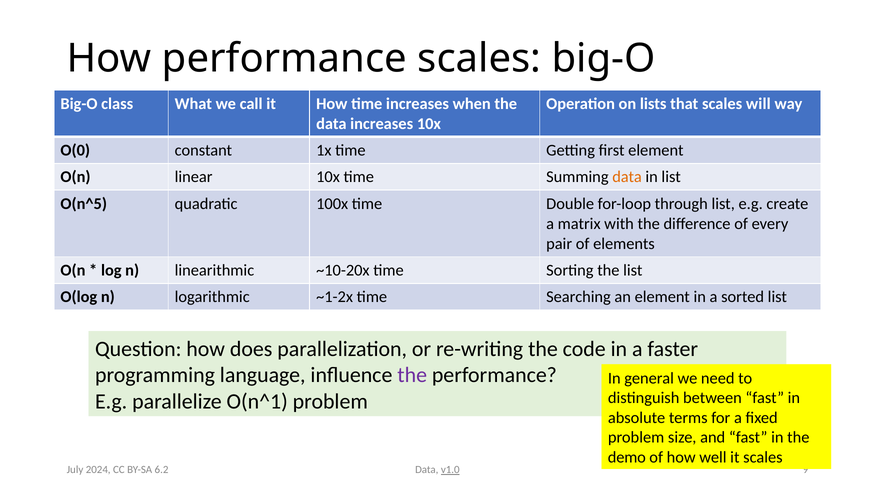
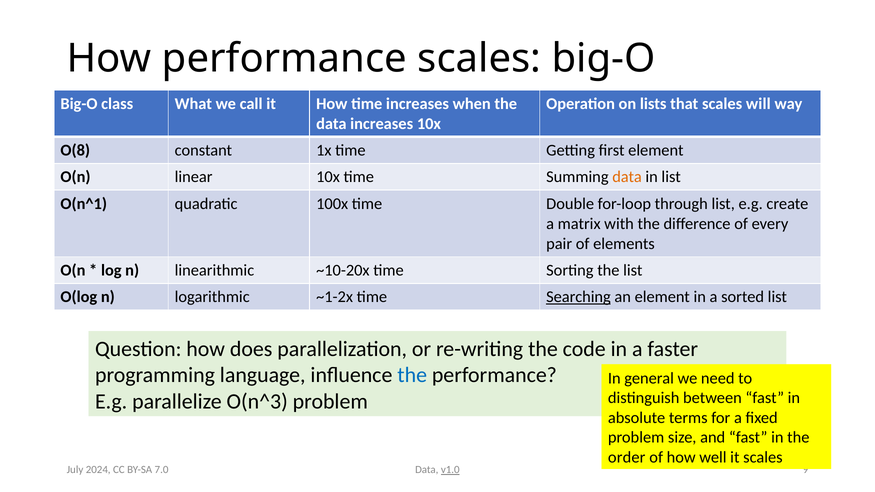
O(0: O(0 -> O(8
O(n^5: O(n^5 -> O(n^1
Searching underline: none -> present
the at (412, 375) colour: purple -> blue
O(n^1: O(n^1 -> O(n^3
demo: demo -> order
6.2: 6.2 -> 7.0
